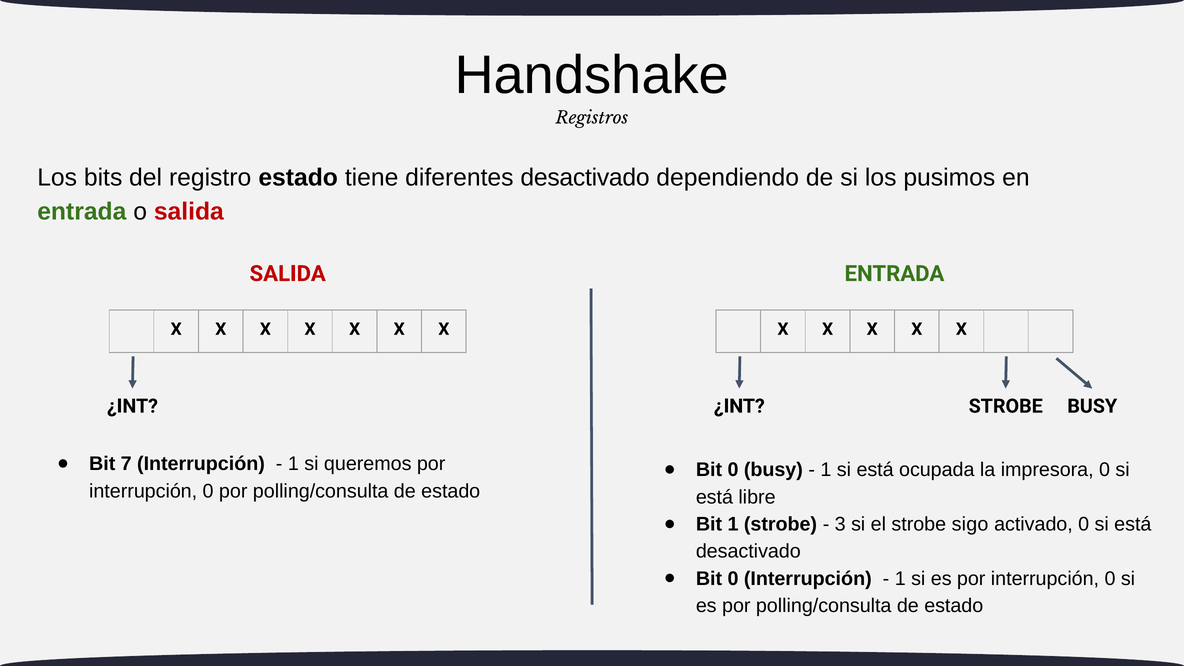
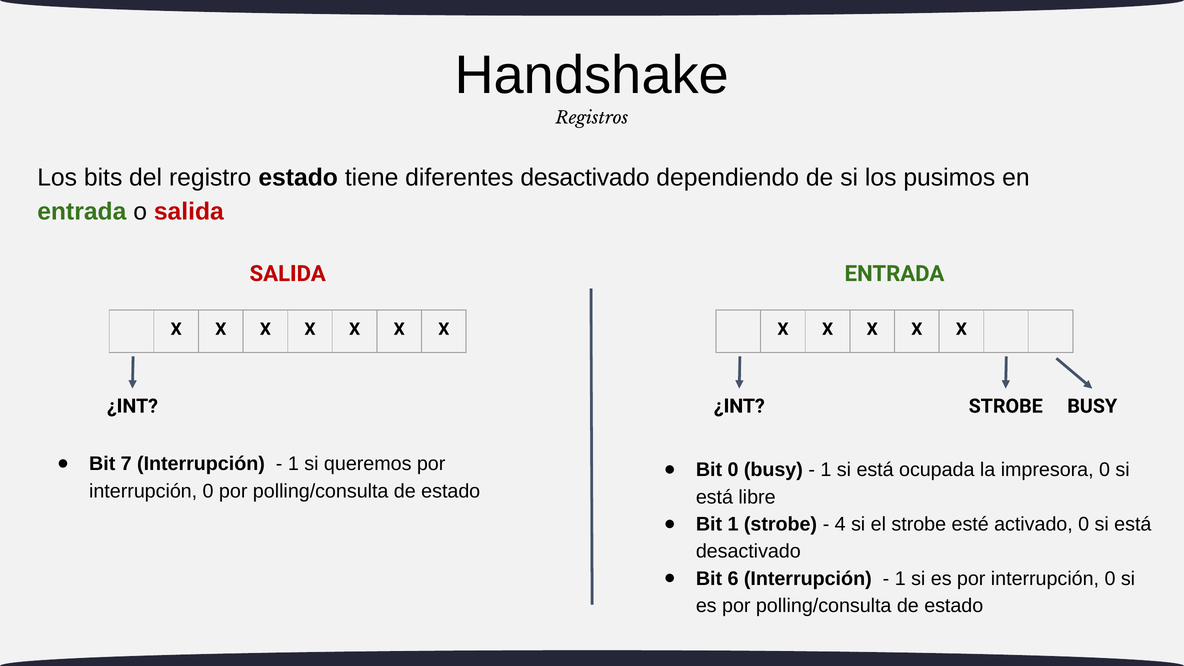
3: 3 -> 4
sigo: sigo -> esté
0 at (733, 579): 0 -> 6
